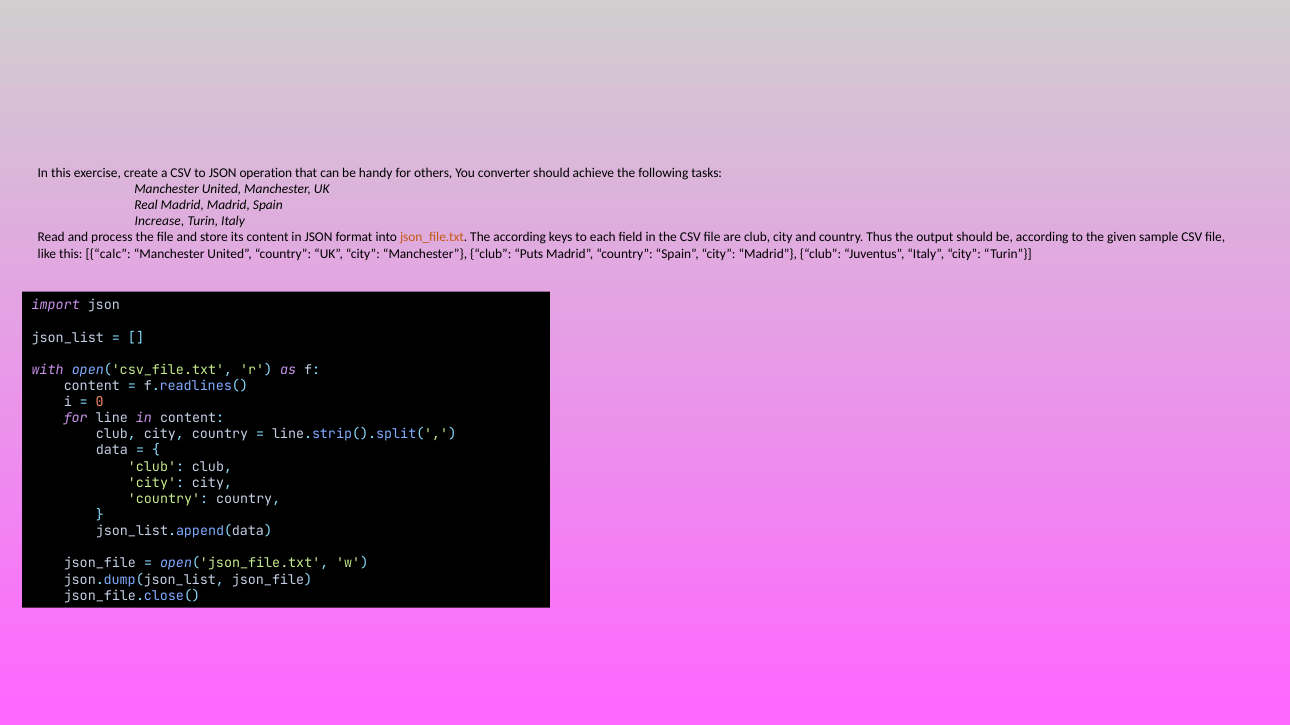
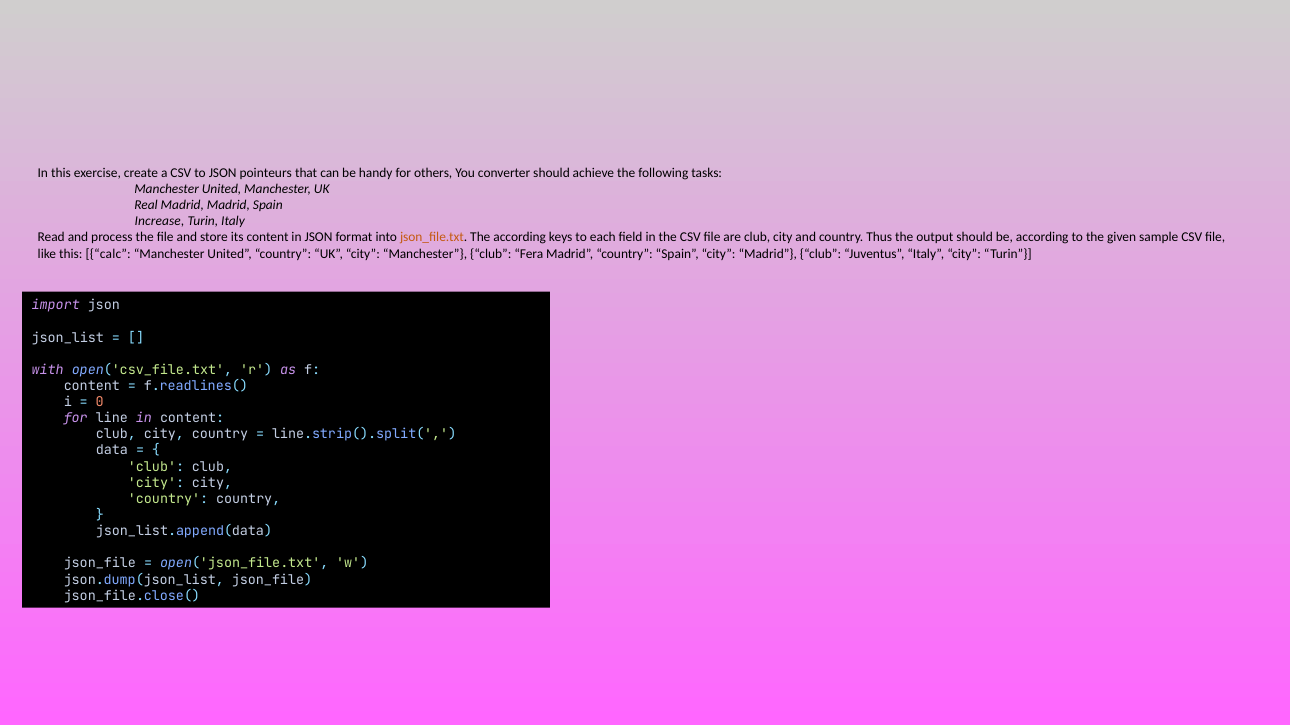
operation: operation -> pointeurs
Puts: Puts -> Fera
